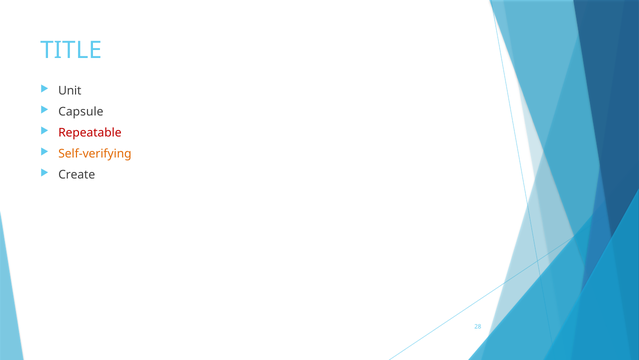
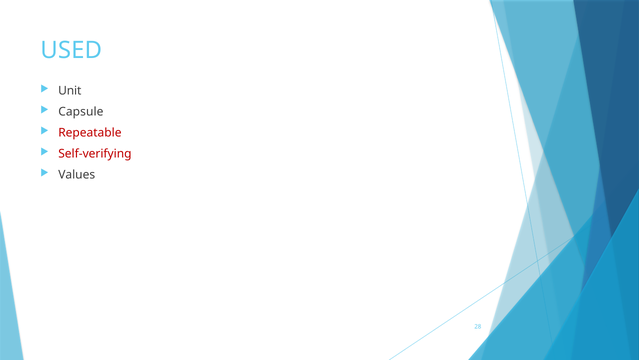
TITLE: TITLE -> USED
Self-verifying colour: orange -> red
Create: Create -> Values
